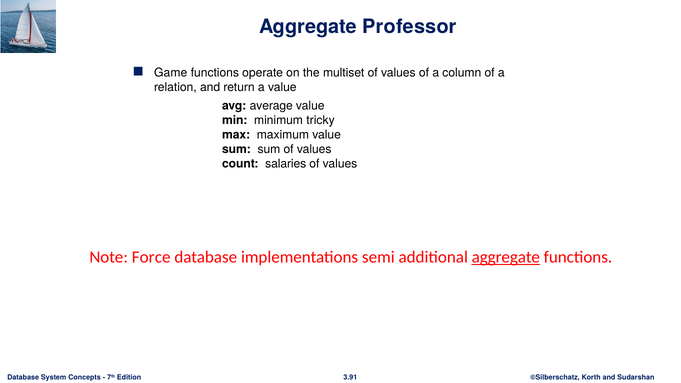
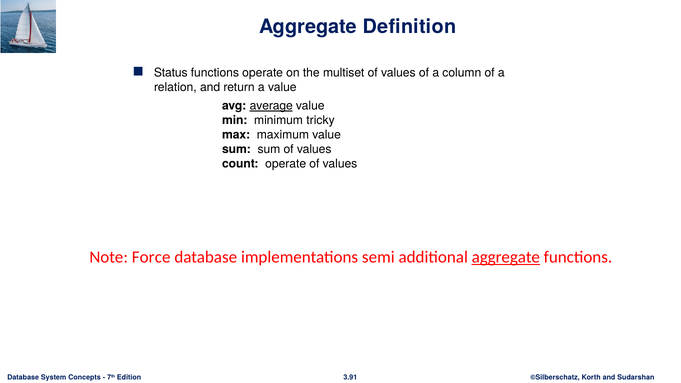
Professor: Professor -> Definition
Game: Game -> Status
average underline: none -> present
count salaries: salaries -> operate
